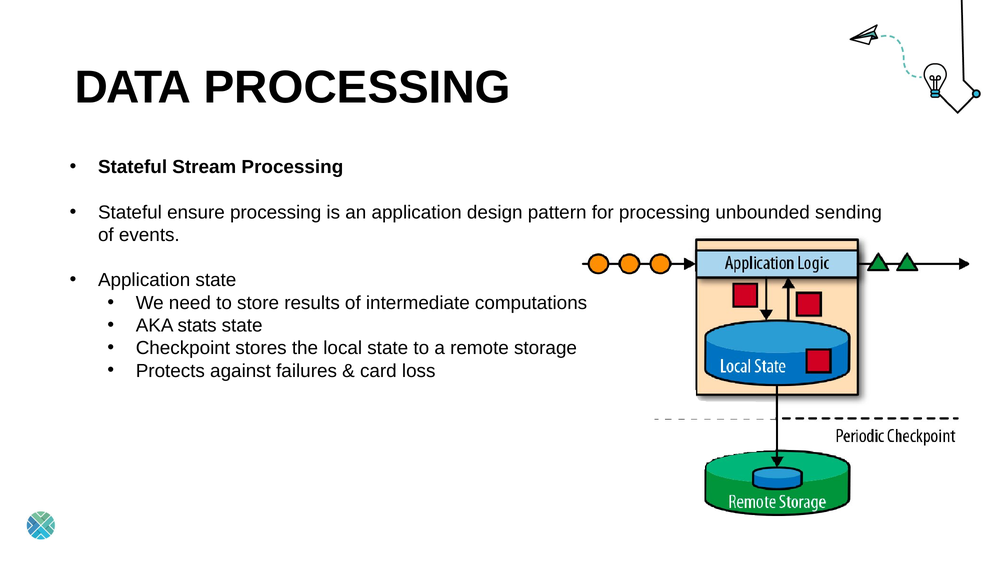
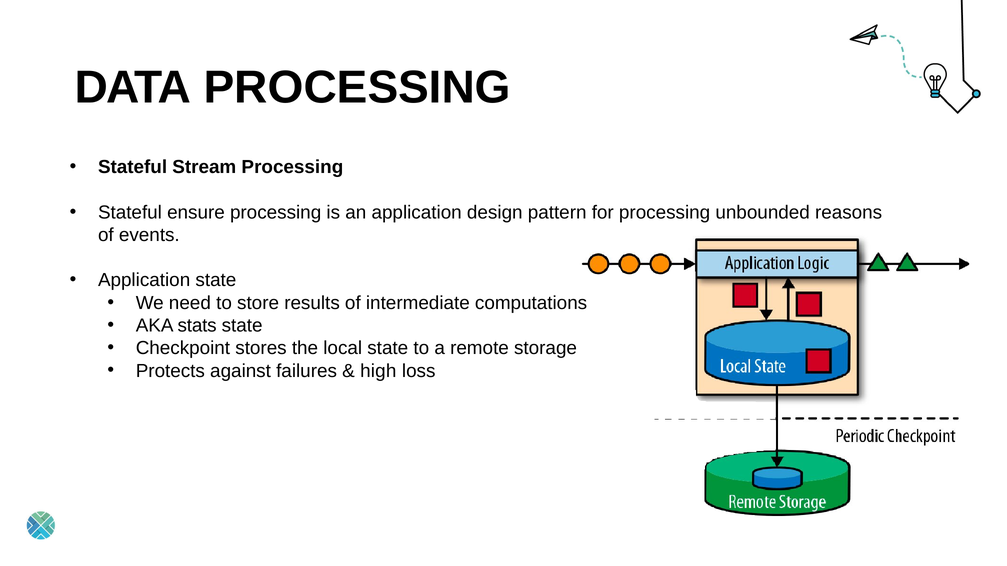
sending: sending -> reasons
card: card -> high
